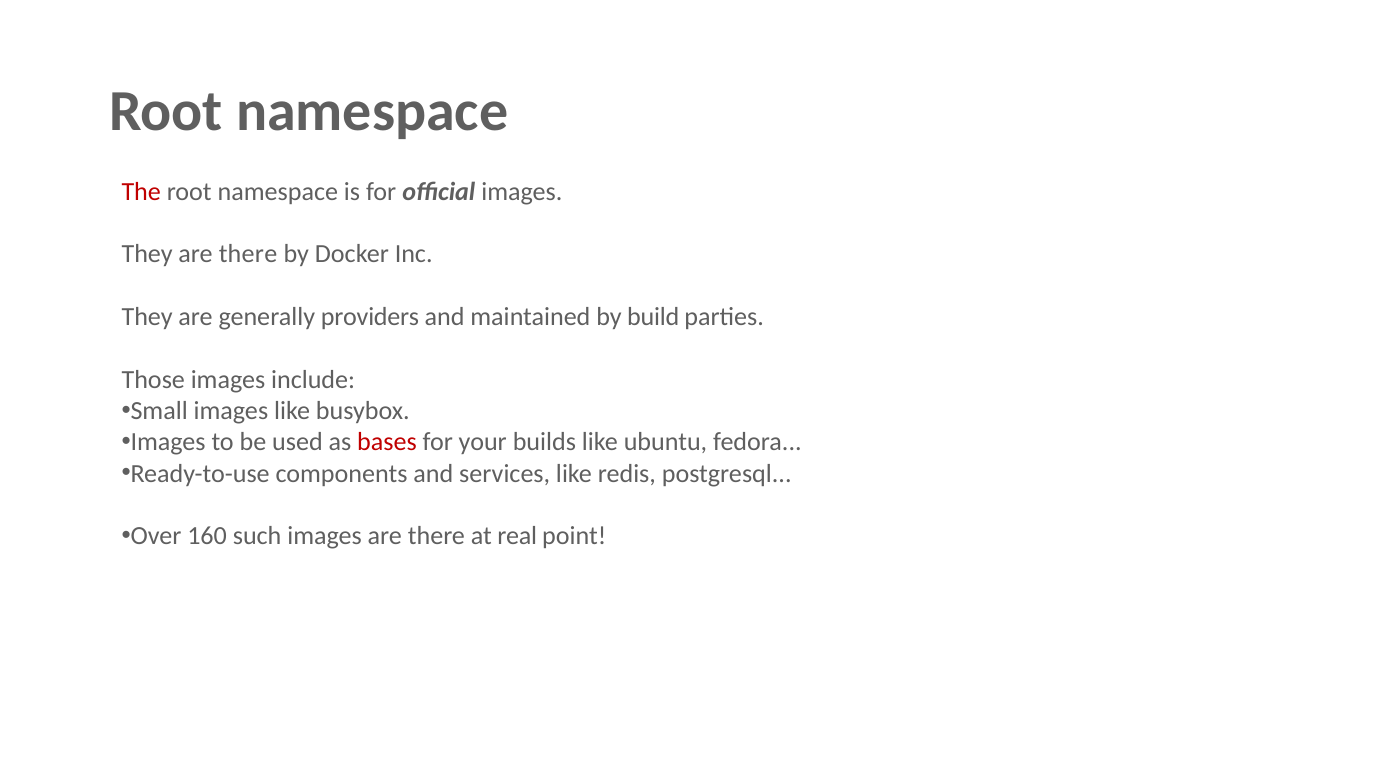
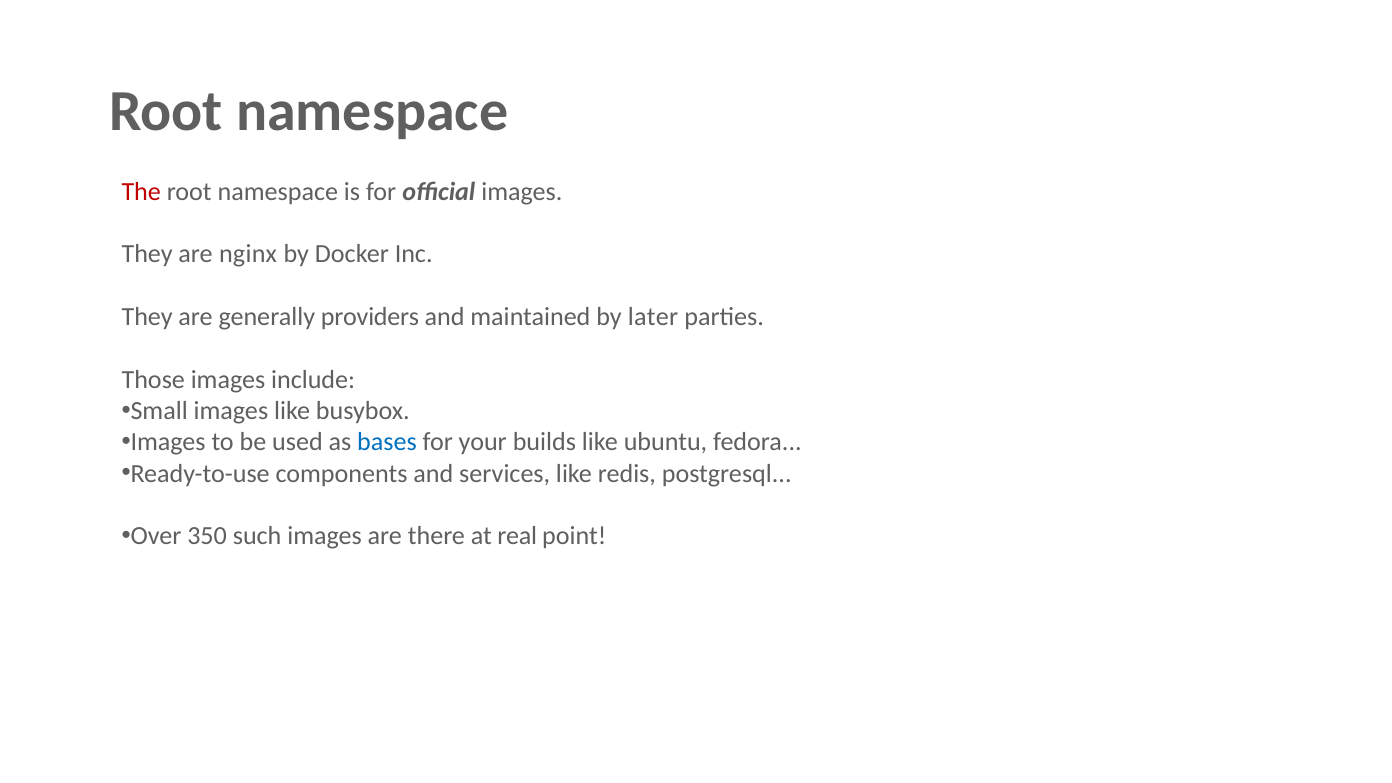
They are there: there -> nginx
build: build -> later
bases colour: red -> blue
160: 160 -> 350
